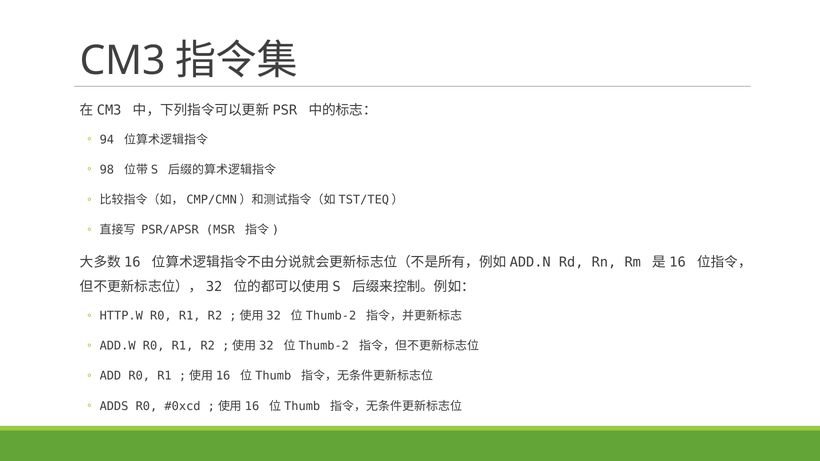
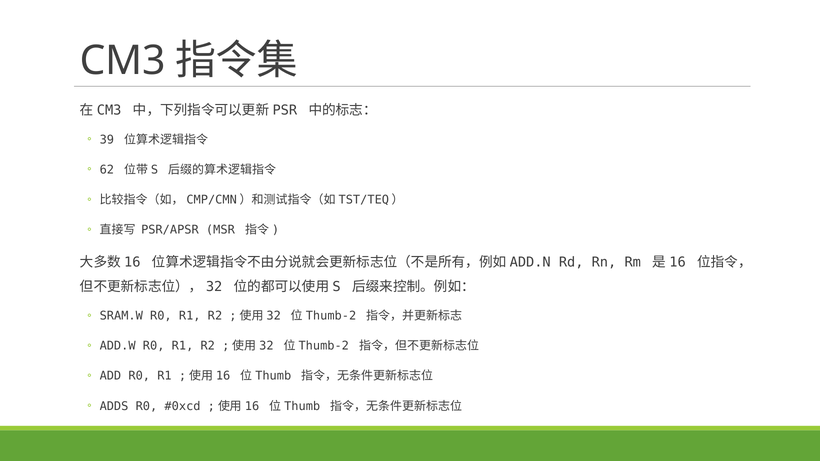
94: 94 -> 39
98: 98 -> 62
HTTP.W: HTTP.W -> SRAM.W
